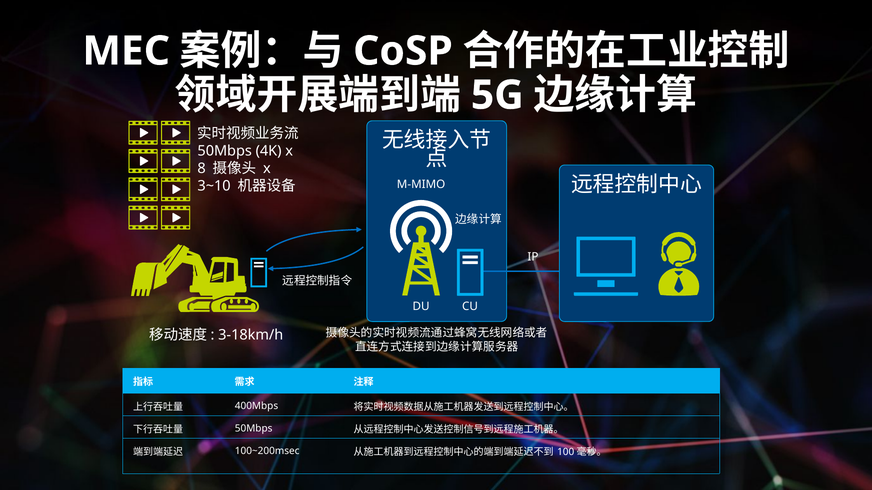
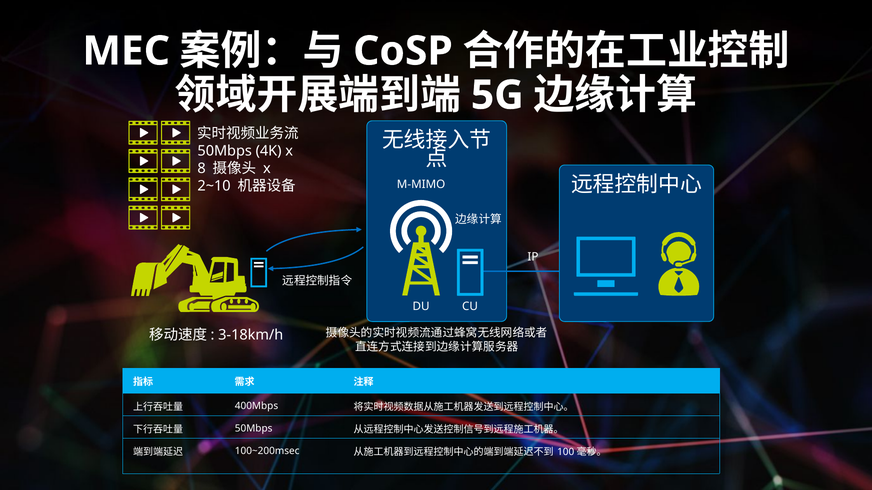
3~10: 3~10 -> 2~10
